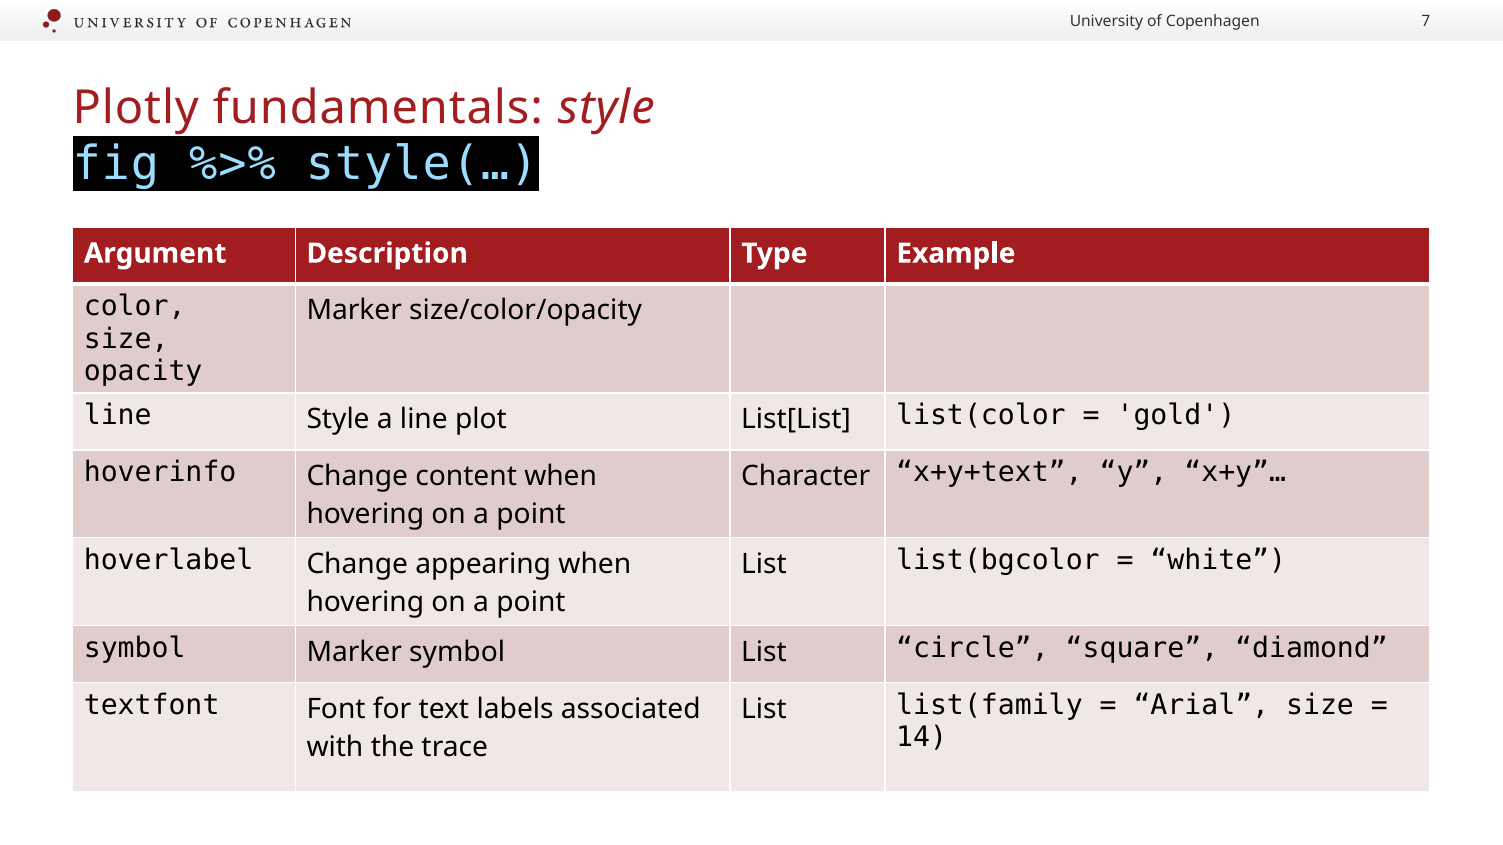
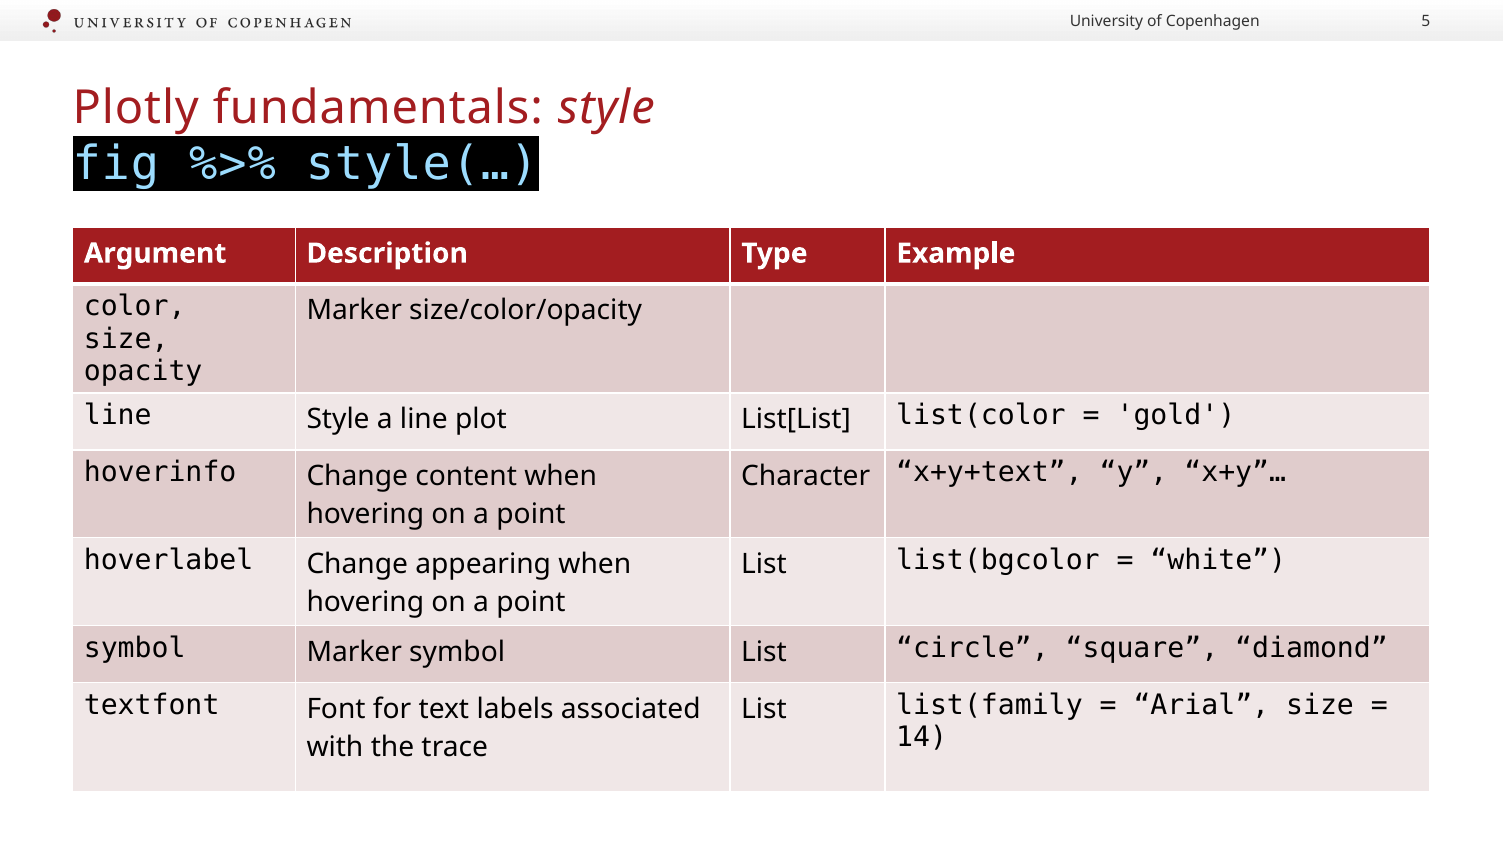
7: 7 -> 5
